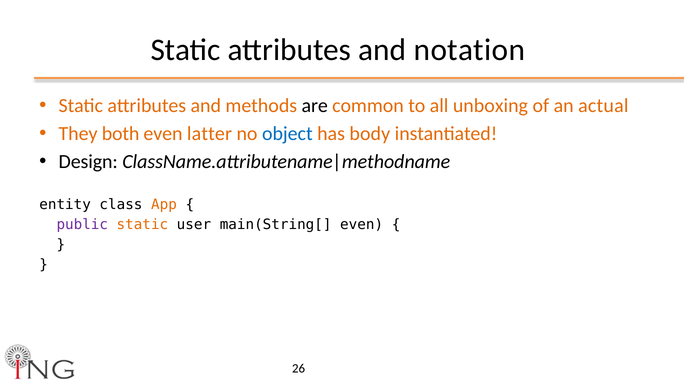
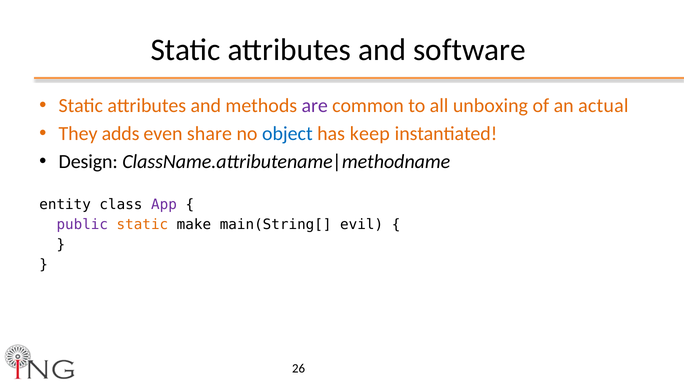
notation: notation -> software
are colour: black -> purple
both: both -> adds
latter: latter -> share
body: body -> keep
App colour: orange -> purple
user: user -> make
main(String[ even: even -> evil
